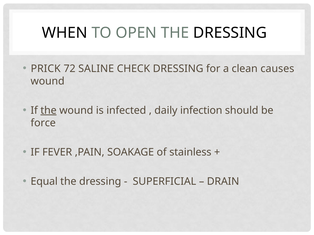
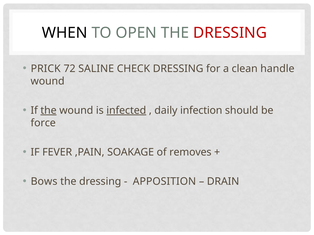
DRESSING at (230, 33) colour: black -> red
causes: causes -> handle
infected underline: none -> present
stainless: stainless -> removes
Equal: Equal -> Bows
SUPERFICIAL: SUPERFICIAL -> APPOSITION
